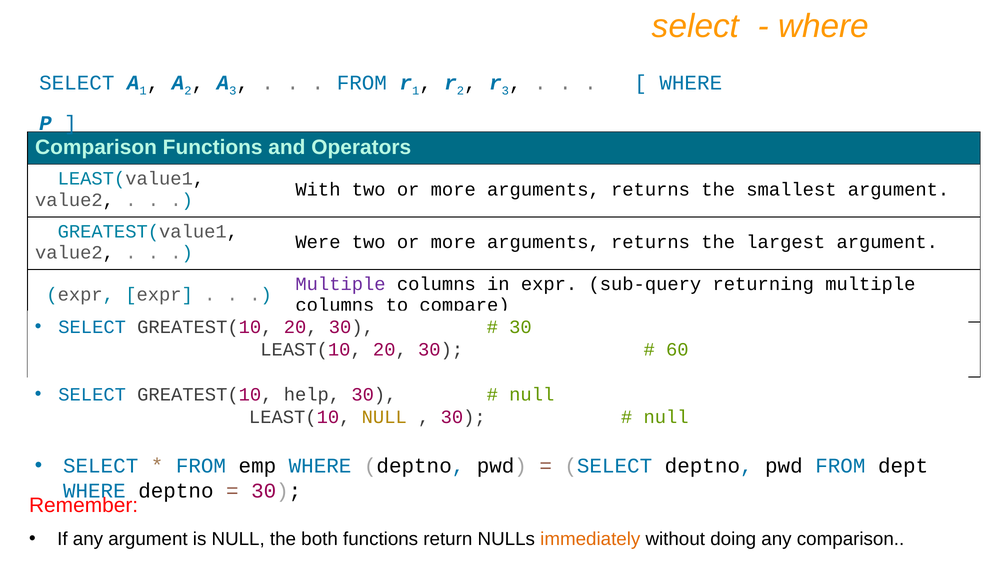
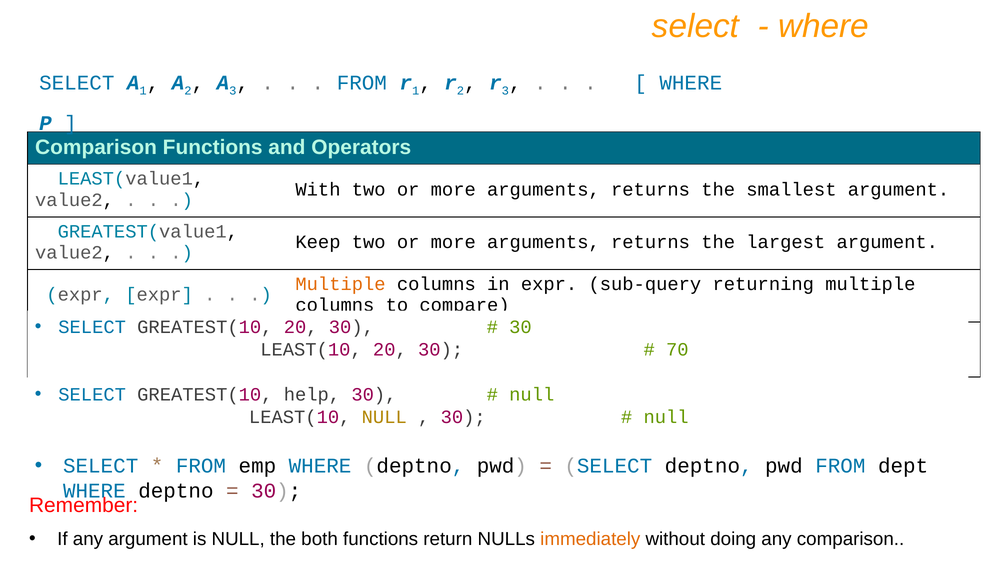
Were: Were -> Keep
Multiple at (341, 284) colour: purple -> orange
60: 60 -> 70
